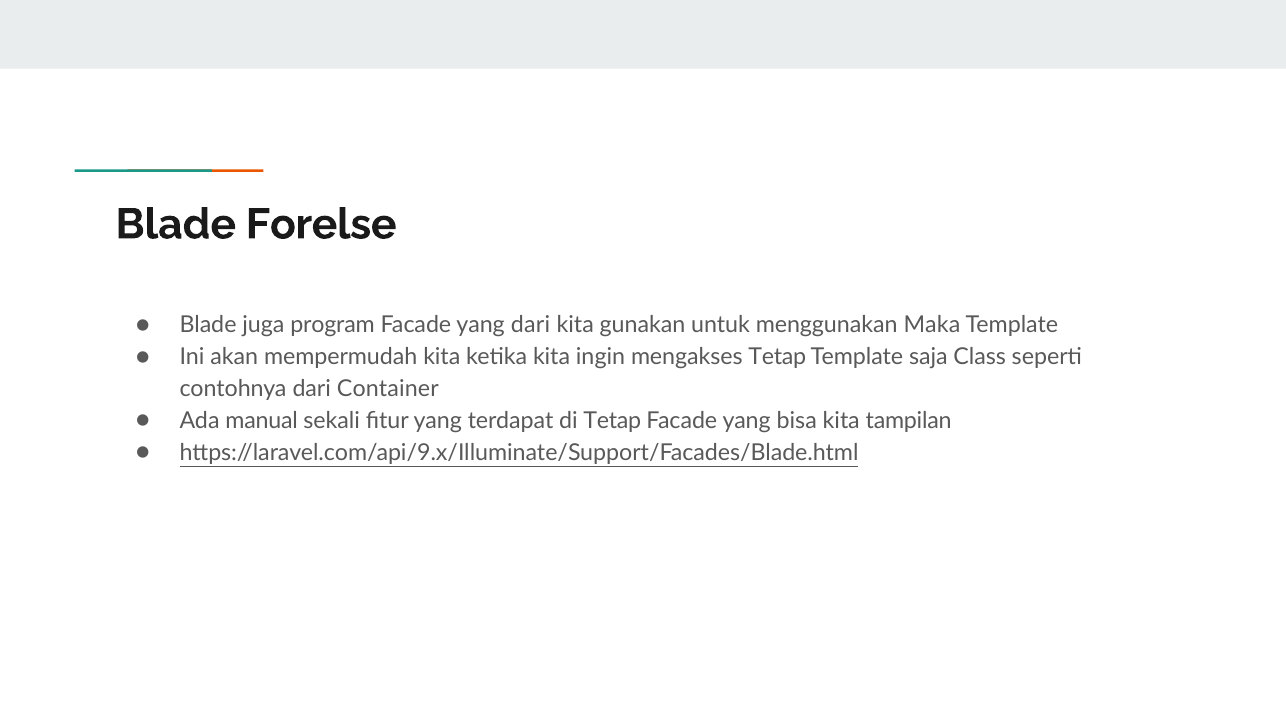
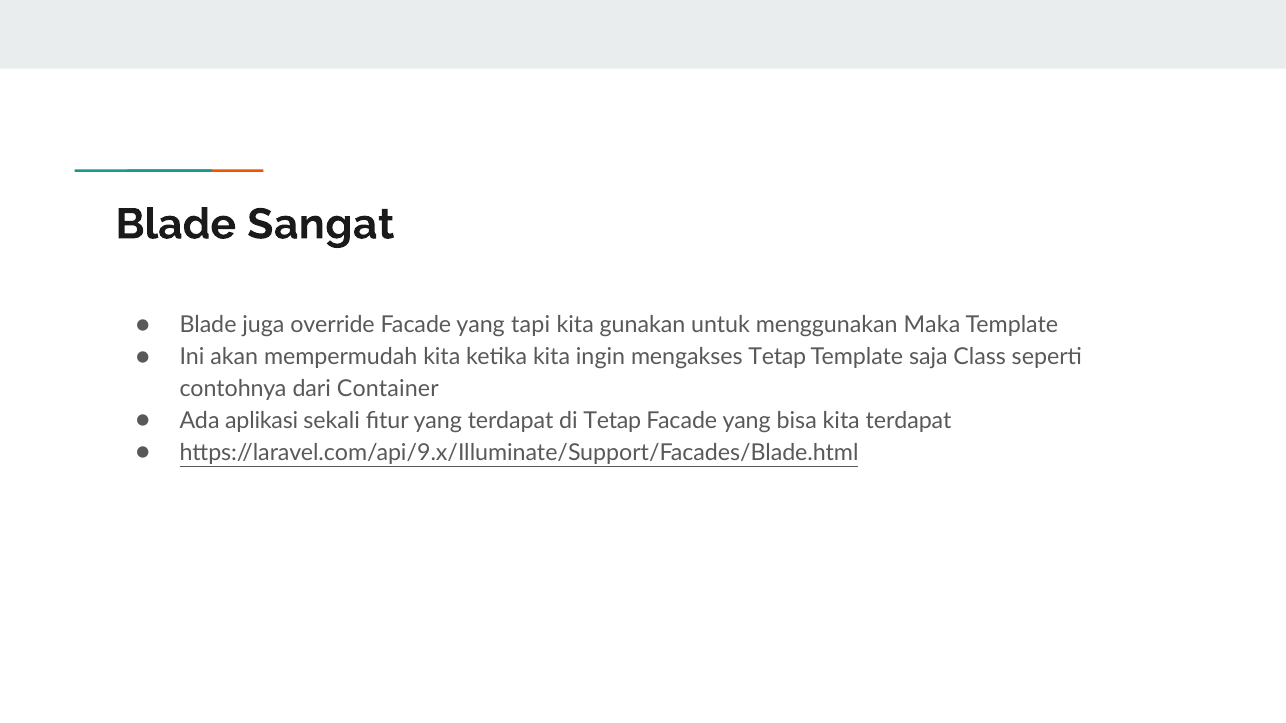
Forelse: Forelse -> Sangat
program: program -> override
yang dari: dari -> tapi
manual: manual -> aplikasi
kita tampilan: tampilan -> terdapat
